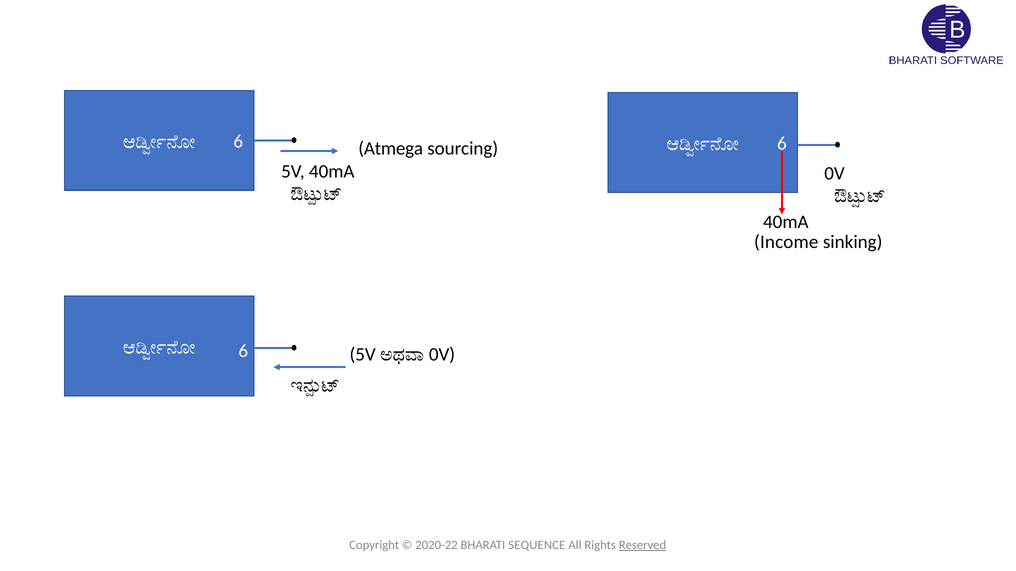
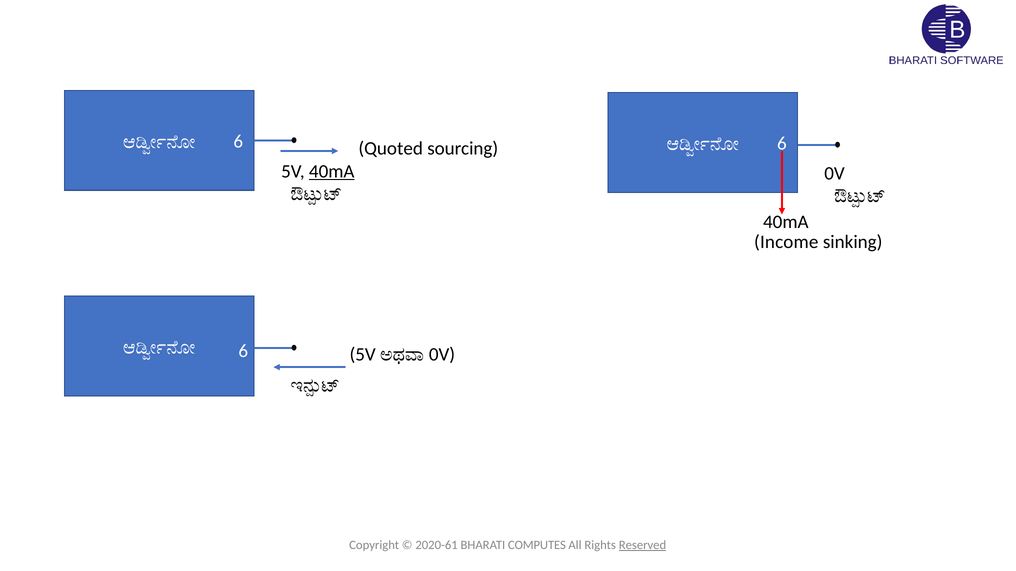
Atmega: Atmega -> Quoted
40mA at (332, 171) underline: none -> present
2020-22: 2020-22 -> 2020-61
SEQUENCE: SEQUENCE -> COMPUTES
